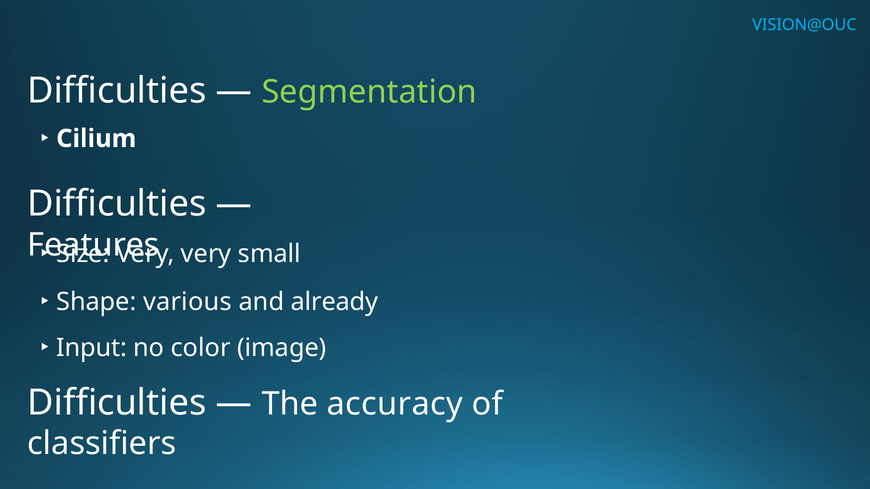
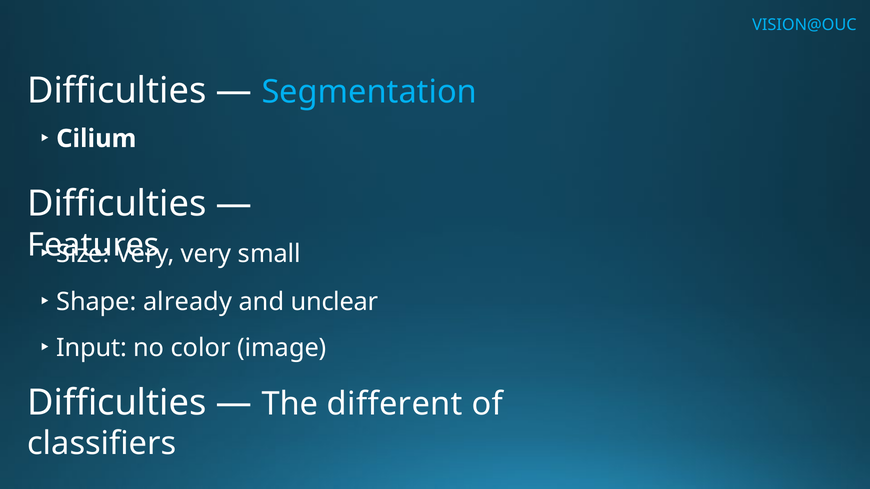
Segmentation colour: light green -> light blue
various: various -> already
already: already -> unclear
accuracy: accuracy -> different
